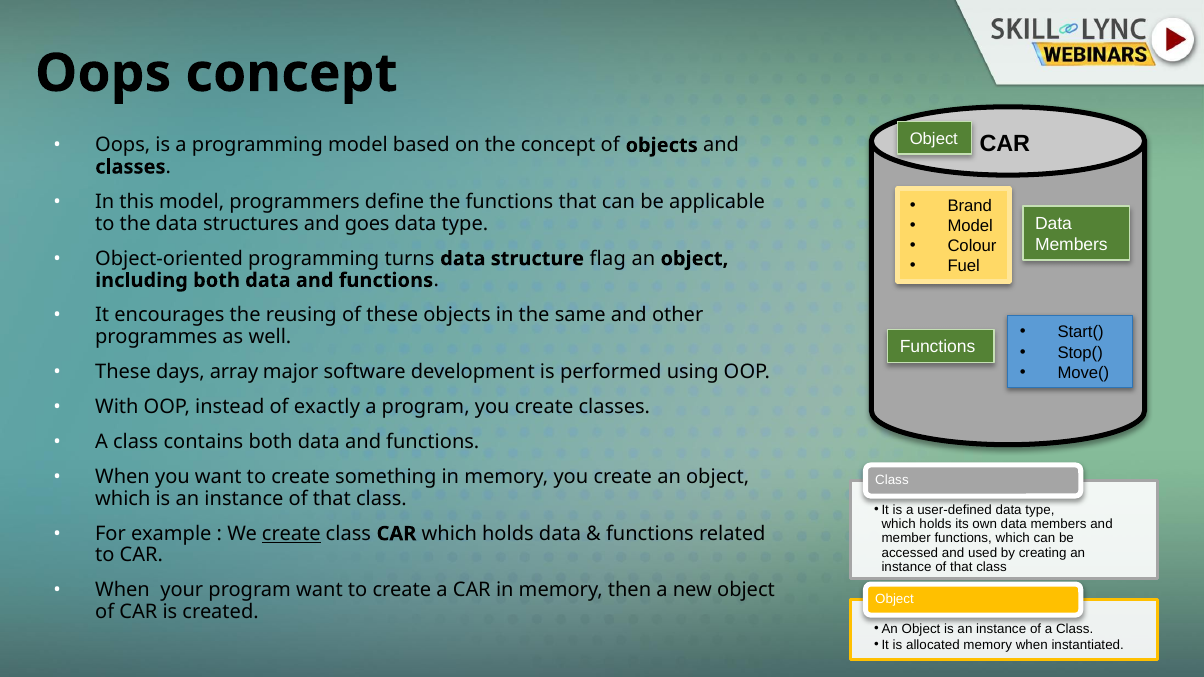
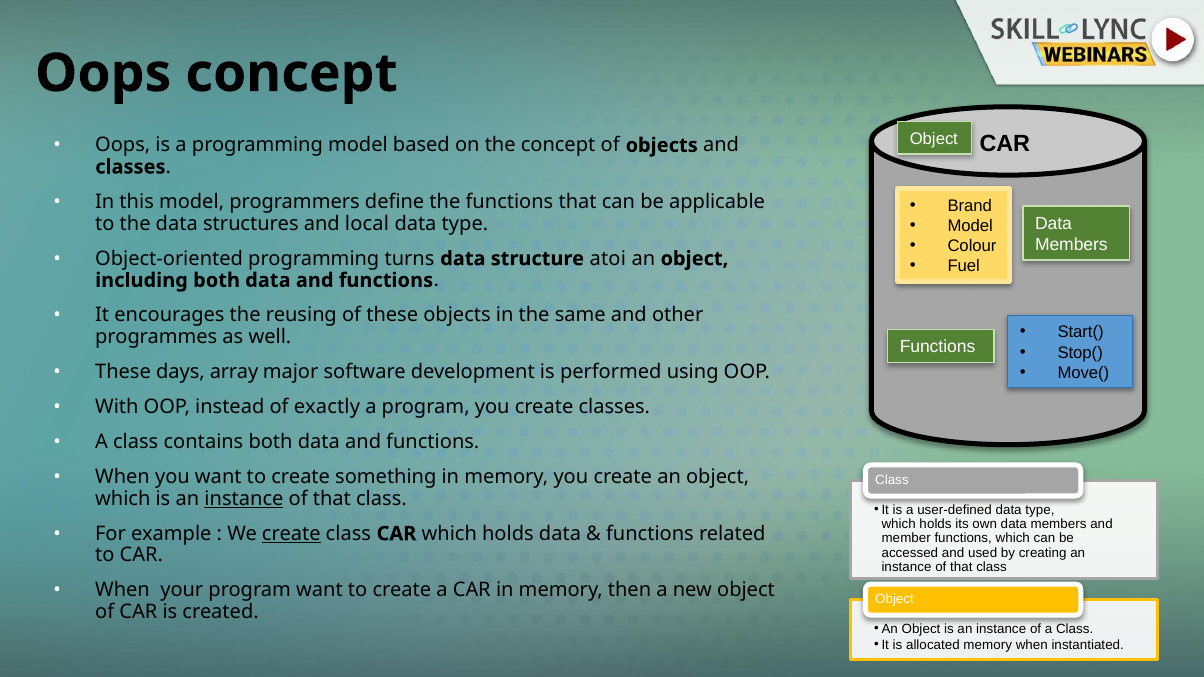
goes: goes -> local
flag: flag -> atoi
instance at (244, 499) underline: none -> present
